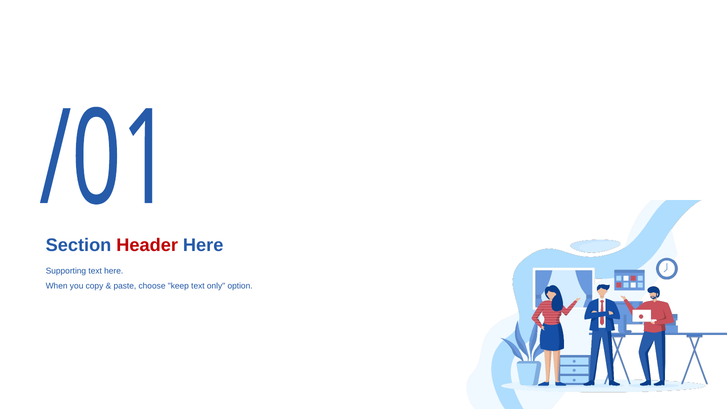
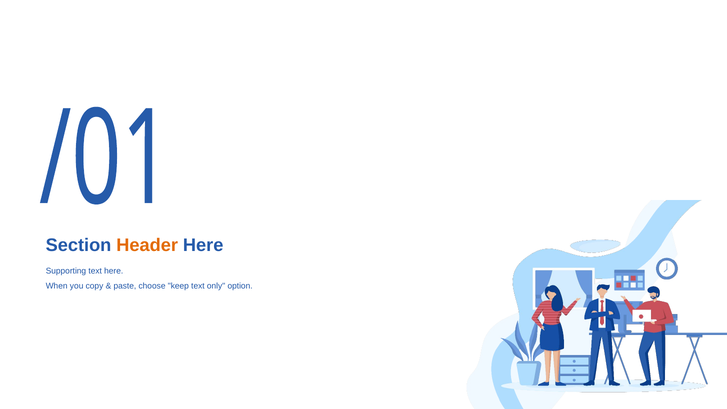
Header colour: red -> orange
